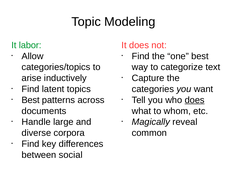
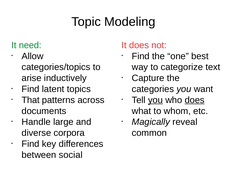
labor: labor -> need
Best at (31, 100): Best -> That
you at (155, 100) underline: none -> present
